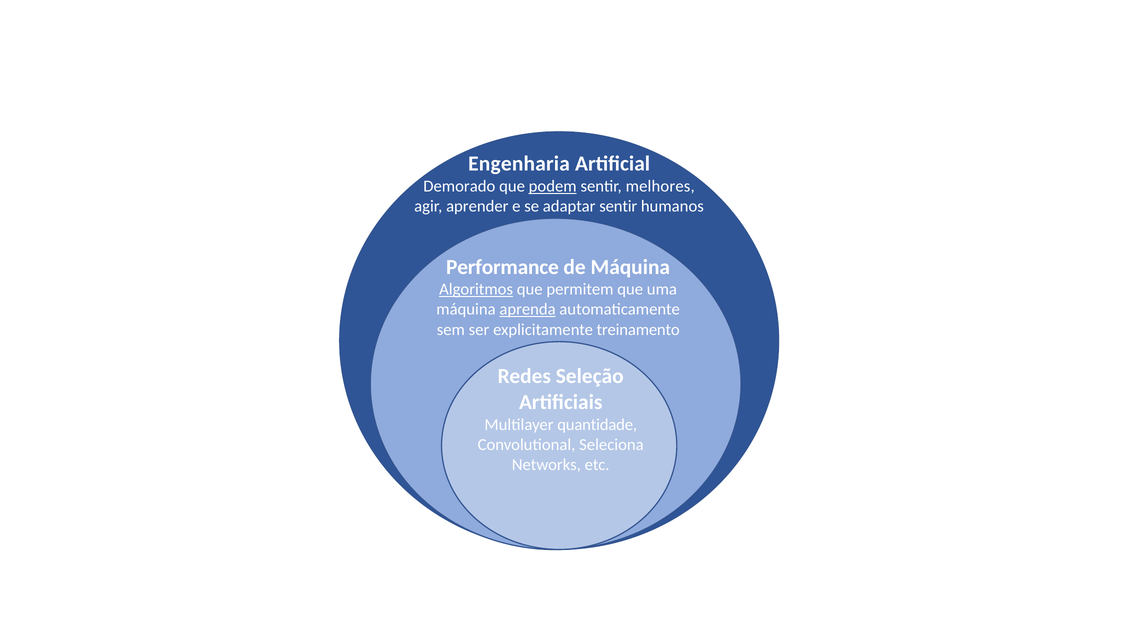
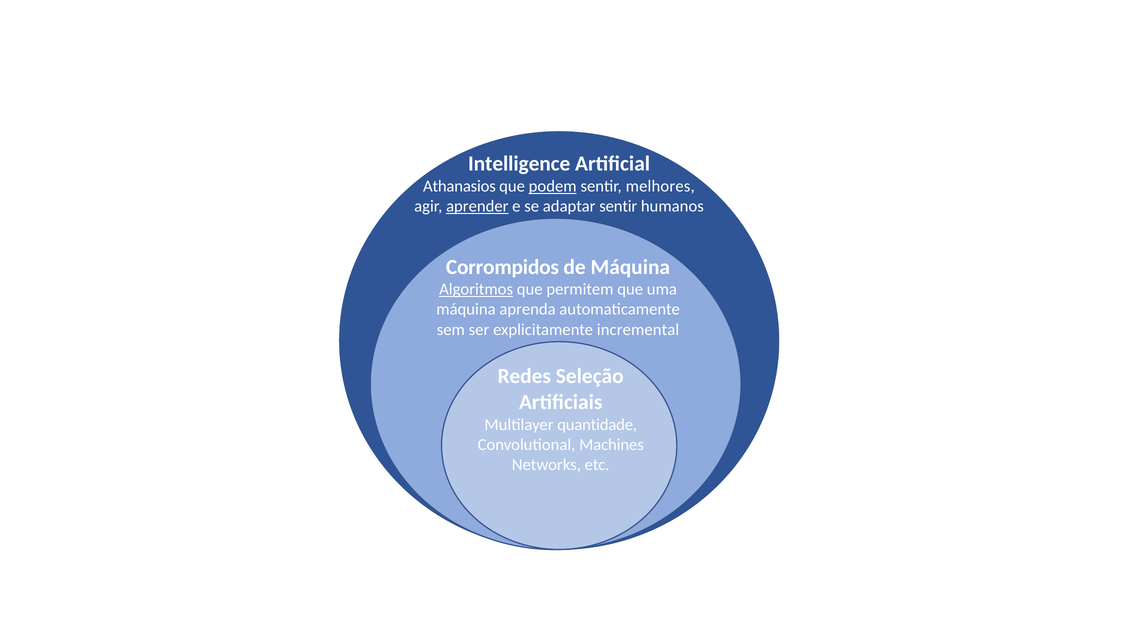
Engenharia: Engenharia -> Intelligence
Demorado: Demorado -> Athanasios
aprender underline: none -> present
Performance: Performance -> Corrompidos
aprenda underline: present -> none
treinamento: treinamento -> incremental
Seleciona: Seleciona -> Machines
